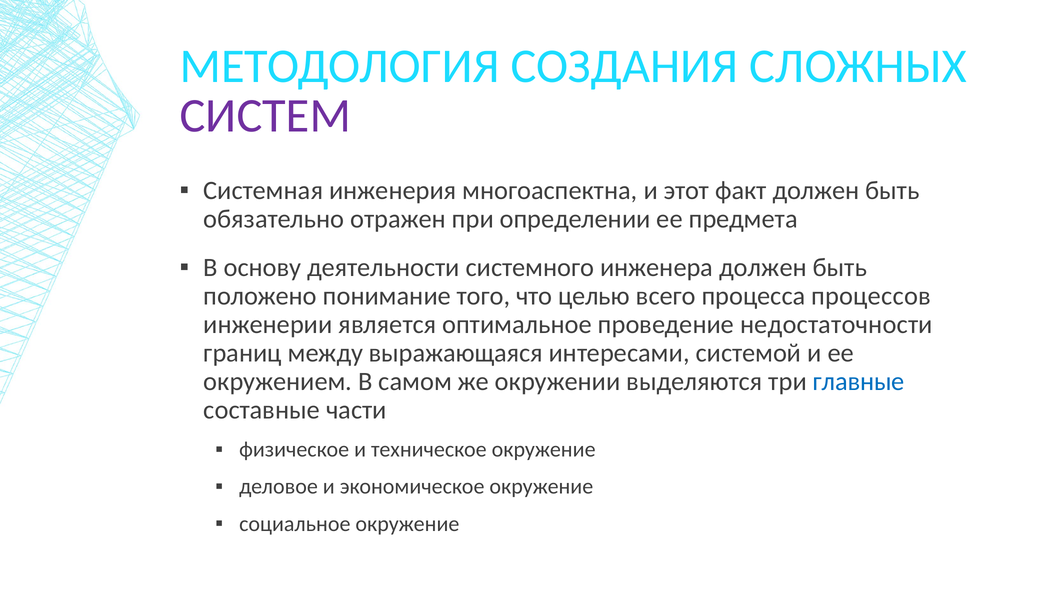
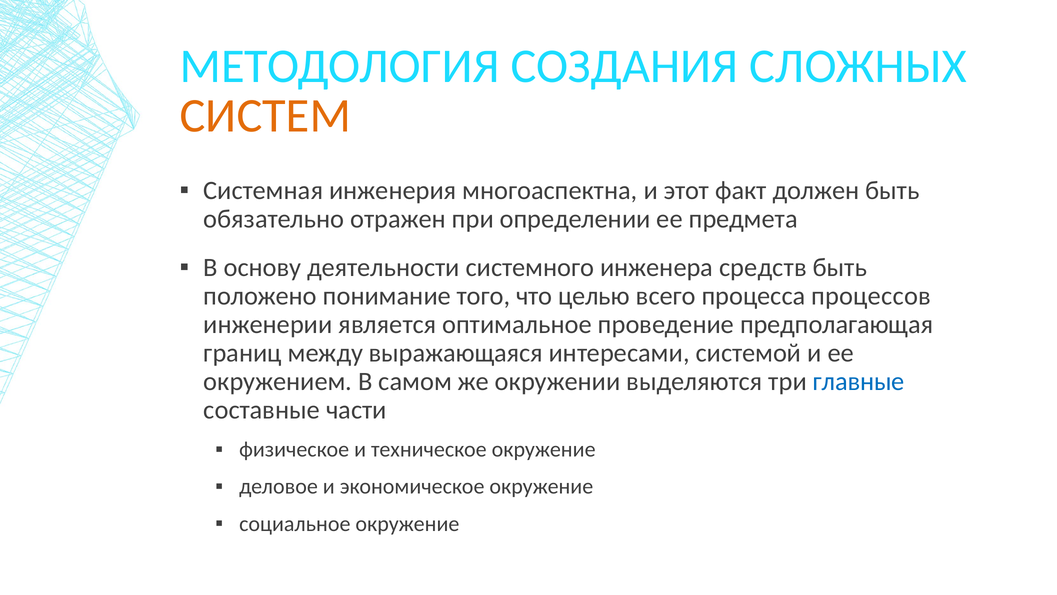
СИСТЕМ colour: purple -> orange
инженера должен: должен -> средств
недостаточности: недостаточности -> предполагающая
